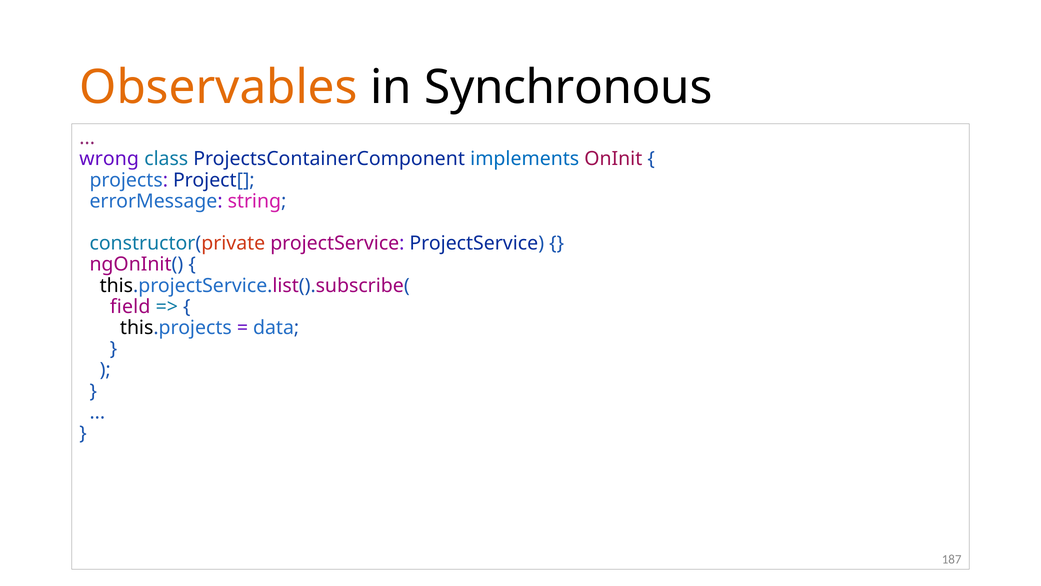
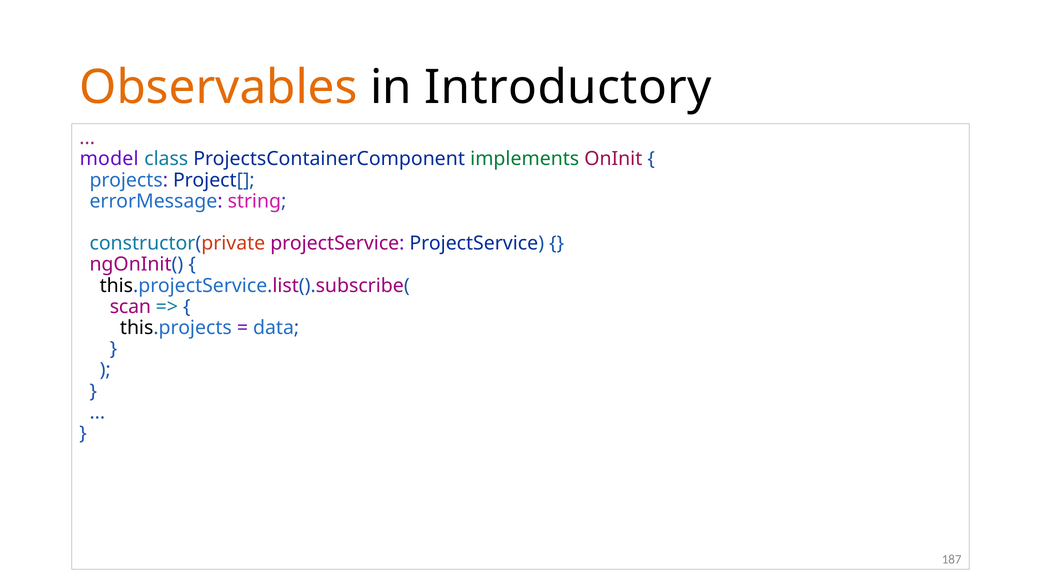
Synchronous: Synchronous -> Introductory
wrong: wrong -> model
implements colour: blue -> green
field: field -> scan
